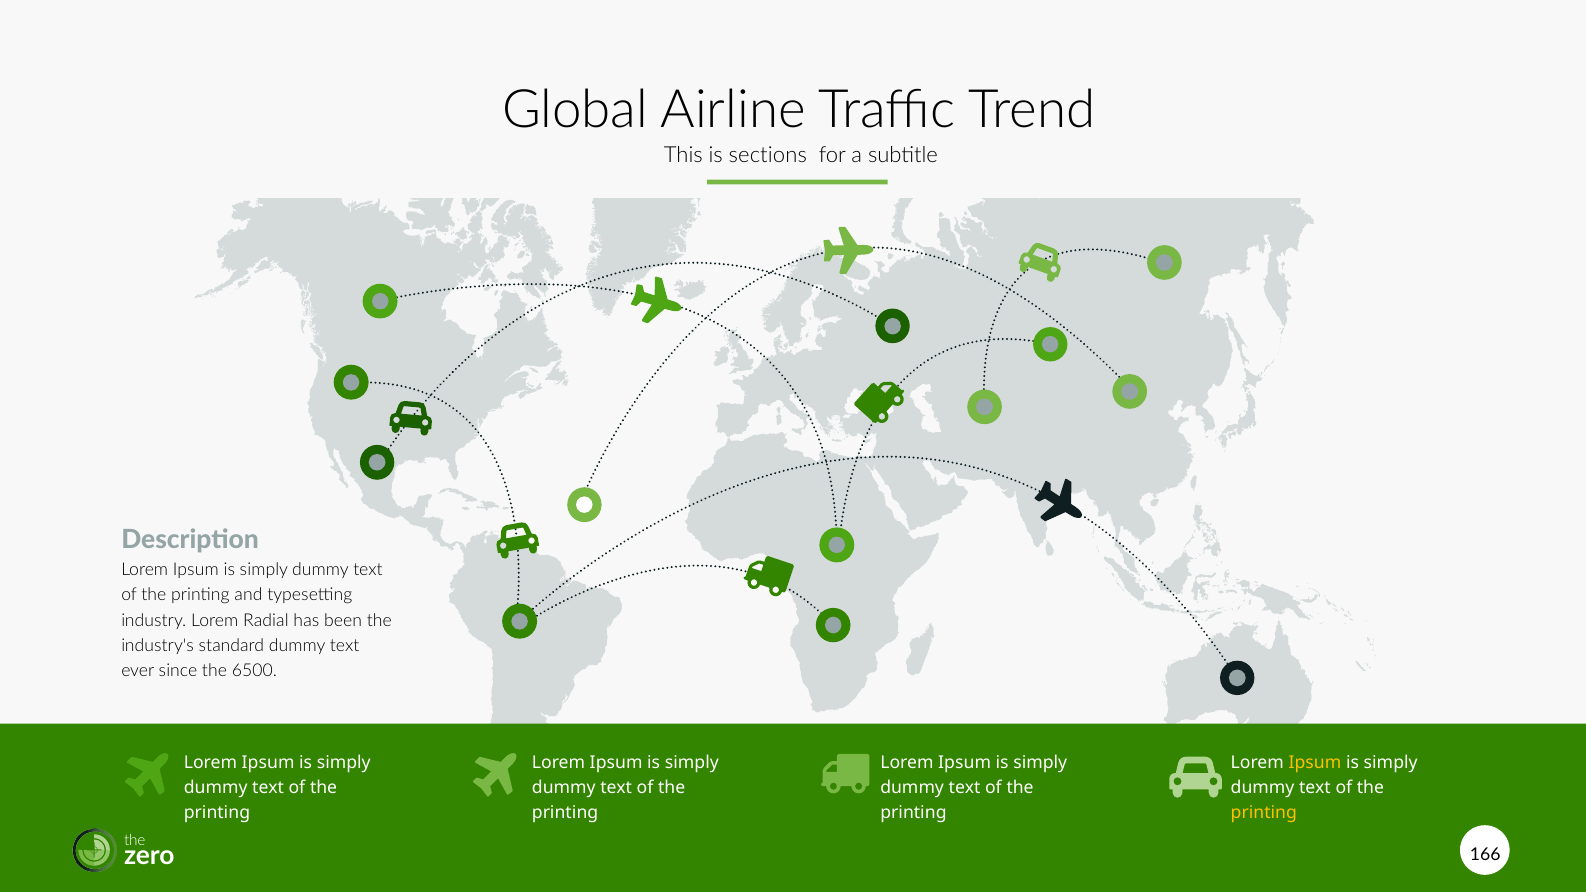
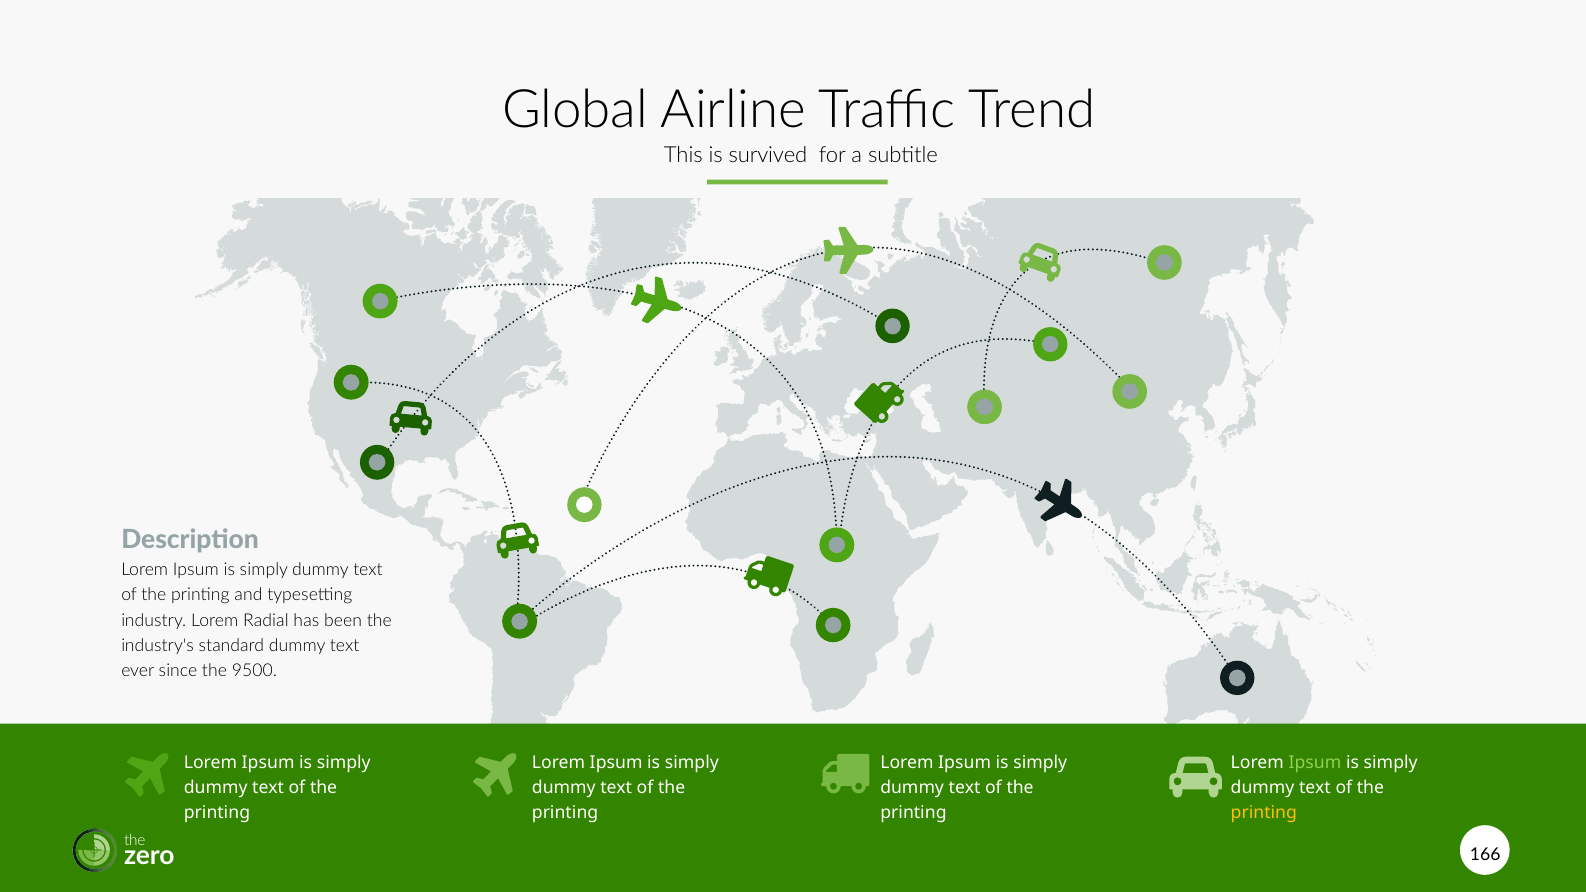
sections: sections -> survived
6500: 6500 -> 9500
Ipsum at (1315, 763) colour: yellow -> light green
